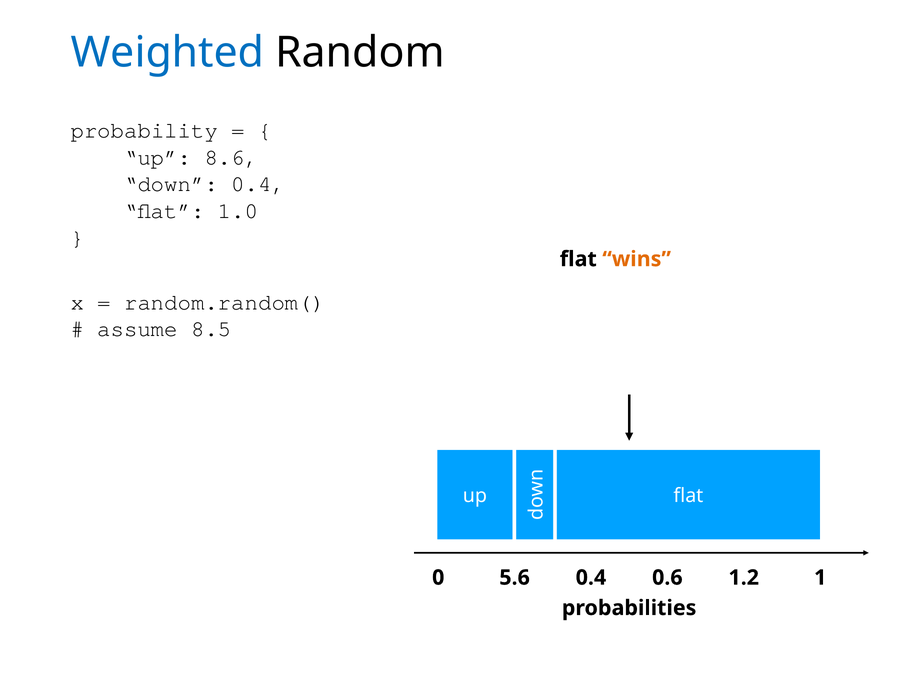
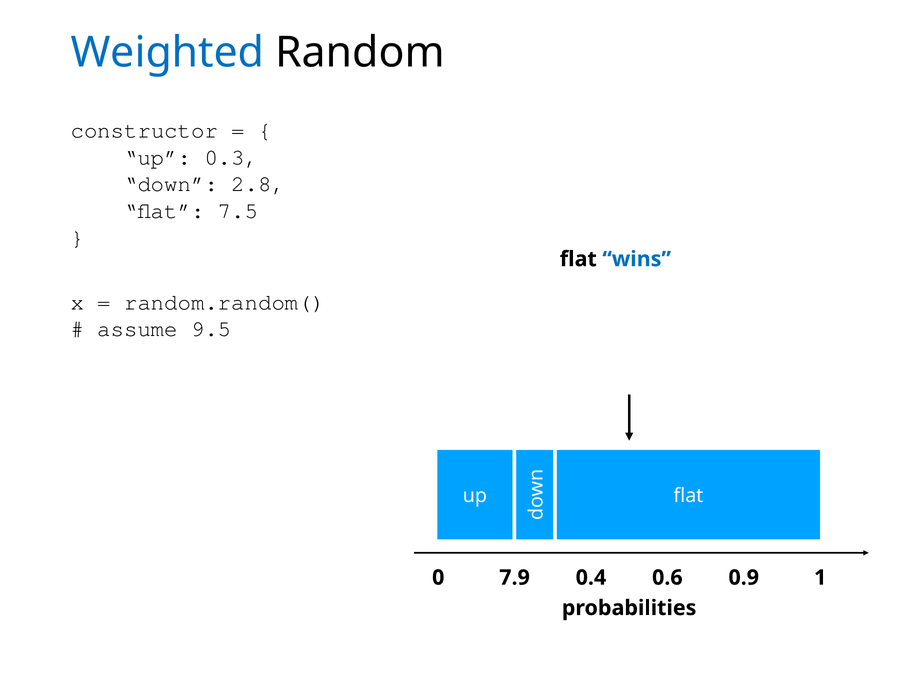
probability: probability -> constructor
8.6: 8.6 -> 0.3
down 0.4: 0.4 -> 2.8
1.0: 1.0 -> 7.5
wins colour: orange -> blue
8.5: 8.5 -> 9.5
5.6: 5.6 -> 7.9
1.2: 1.2 -> 0.9
